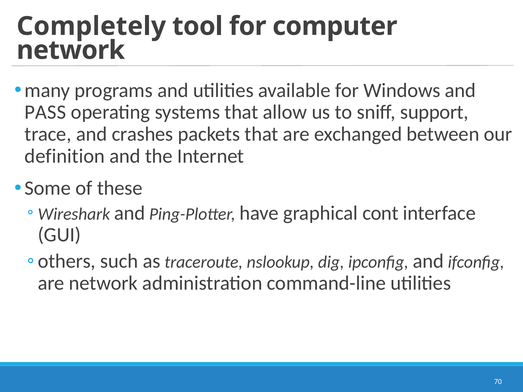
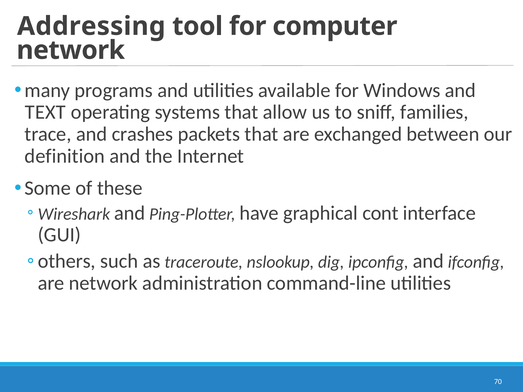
Completely: Completely -> Addressing
PASS: PASS -> TEXT
support: support -> families
